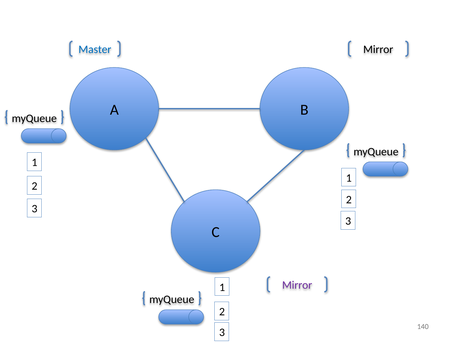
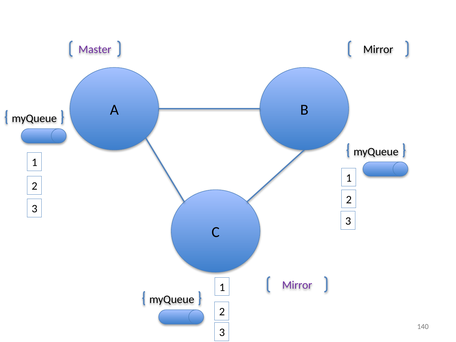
Master colour: blue -> purple
